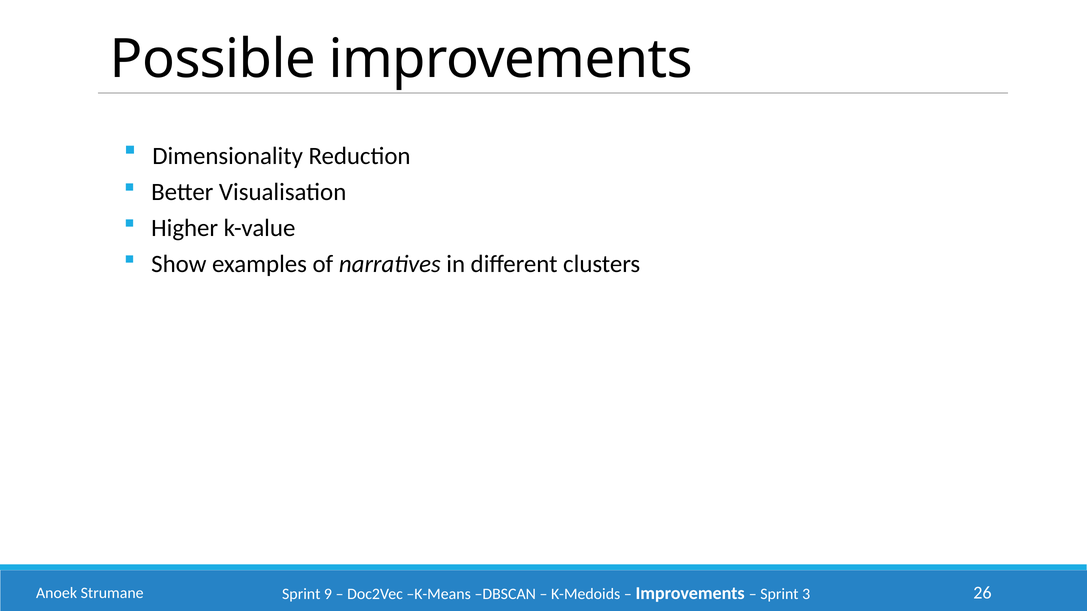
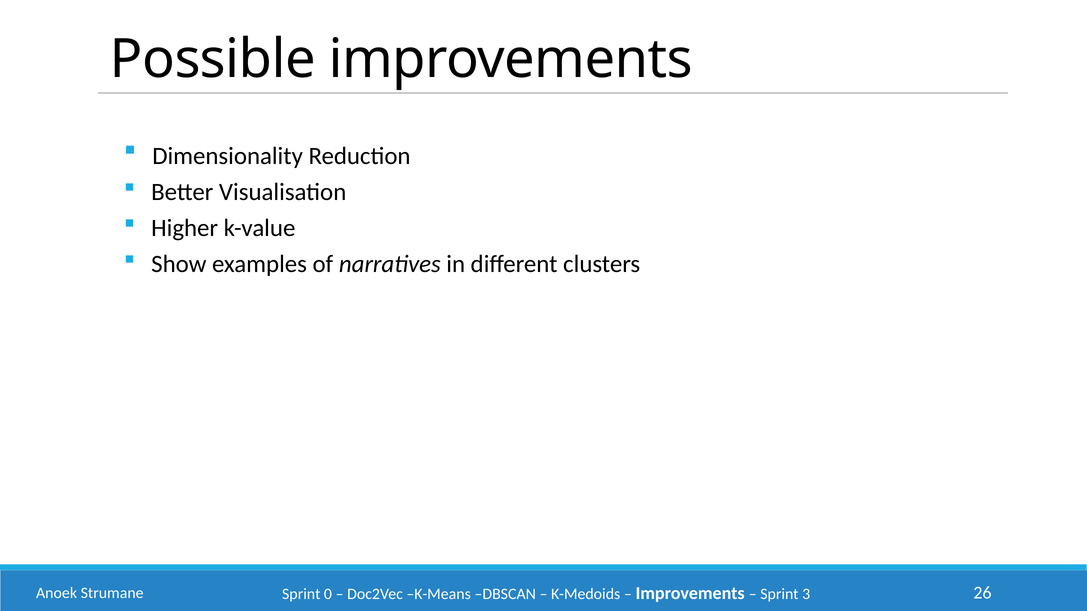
9: 9 -> 0
